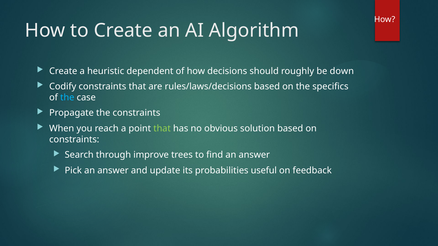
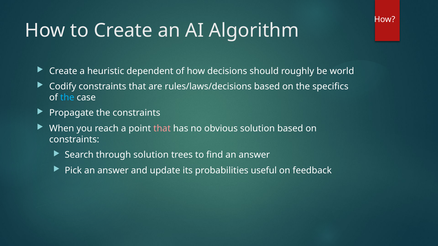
down: down -> world
that at (162, 129) colour: light green -> pink
through improve: improve -> solution
